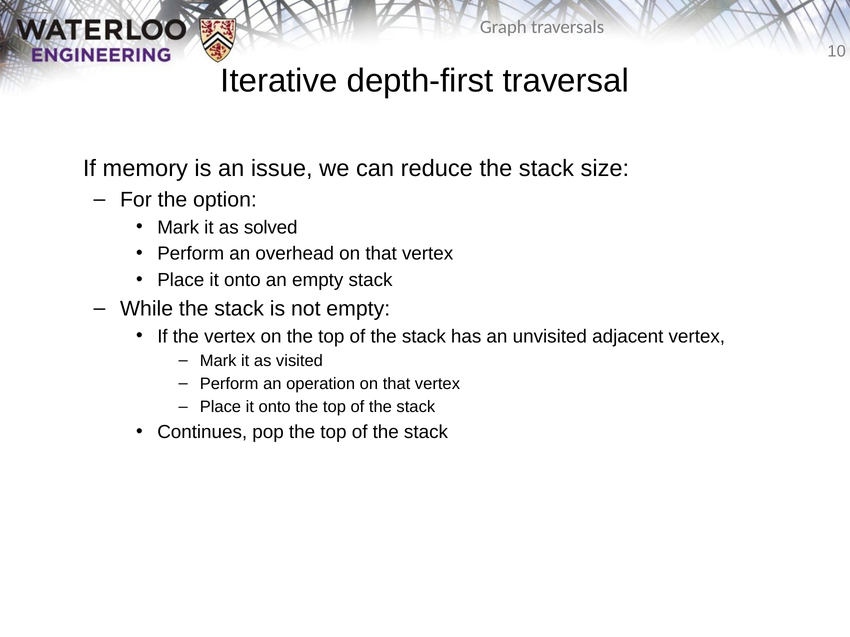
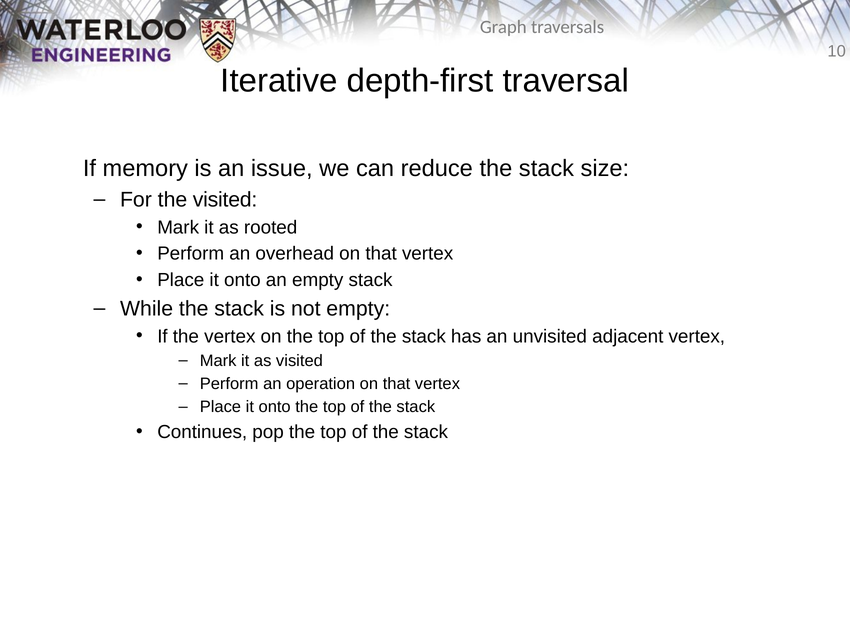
the option: option -> visited
solved: solved -> rooted
